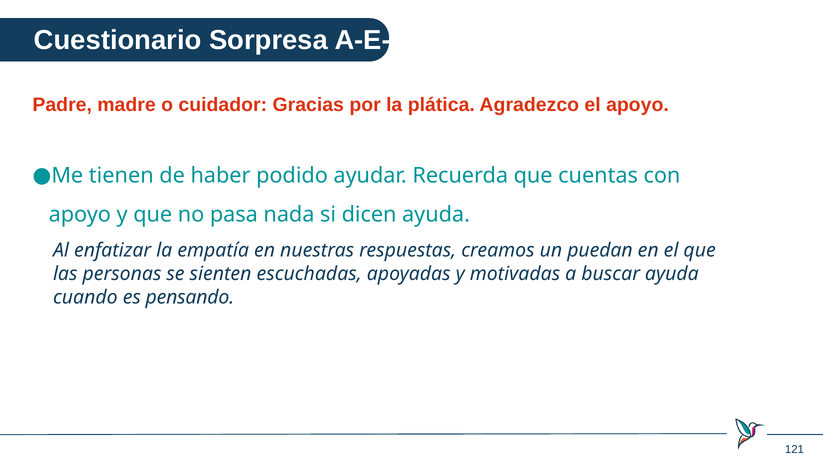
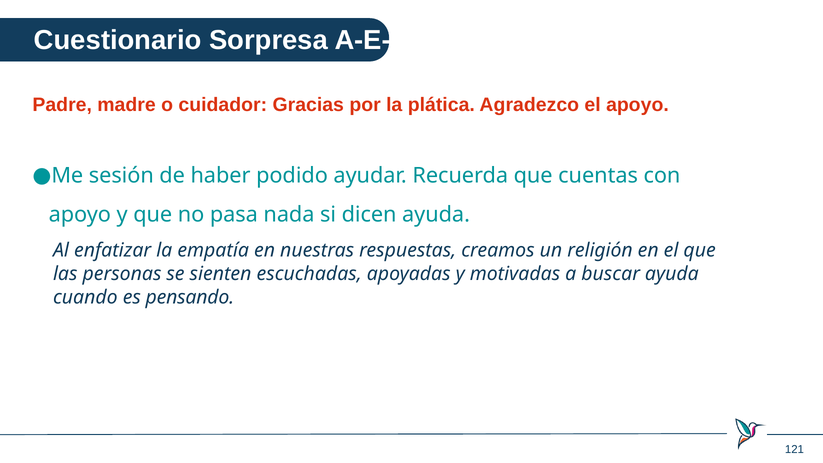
tienen: tienen -> sesión
puedan: puedan -> religión
